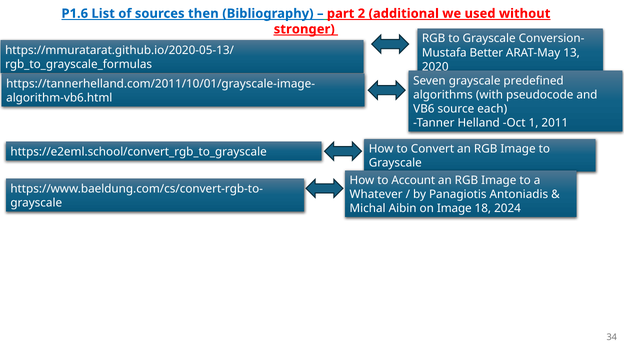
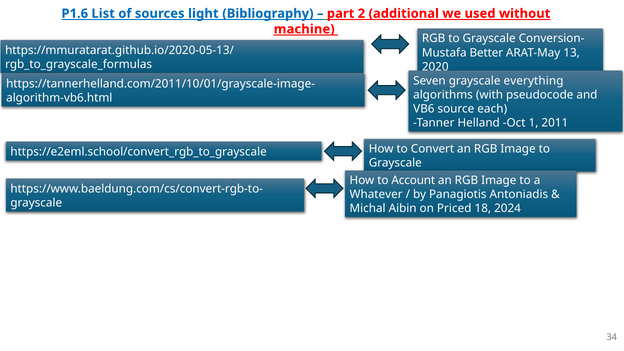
then: then -> light
stronger: stronger -> machine
predefined: predefined -> everything
on Image: Image -> Priced
